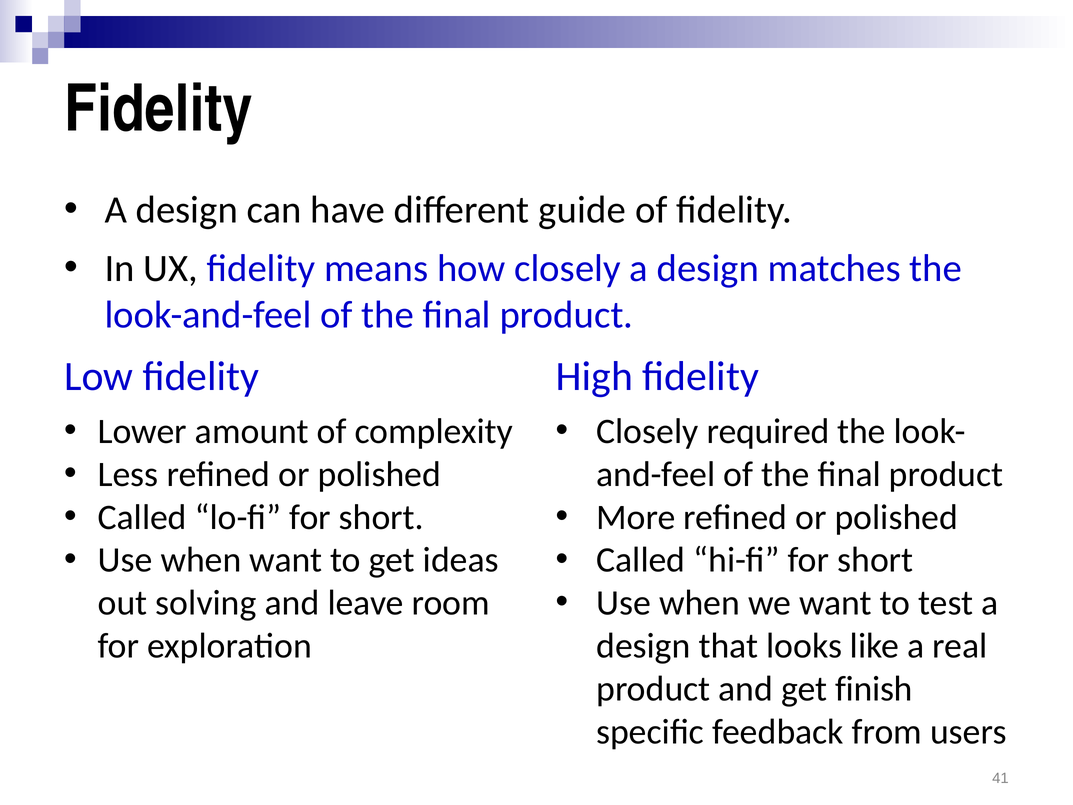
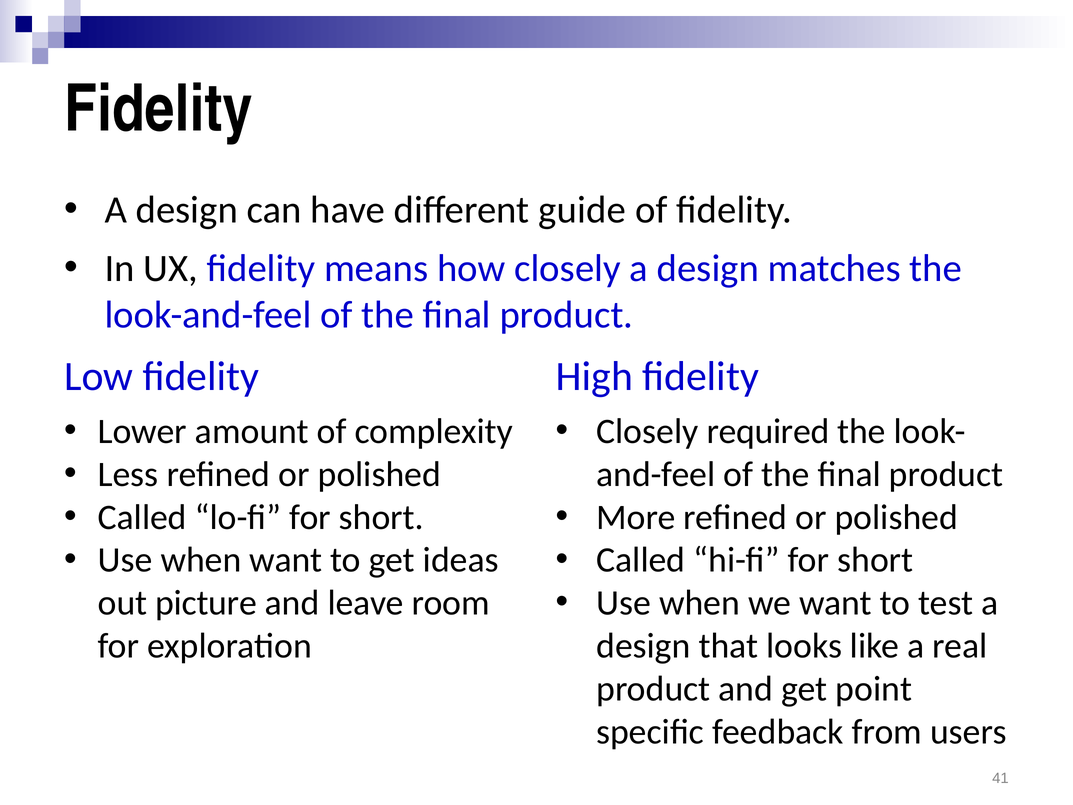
solving: solving -> picture
finish: finish -> point
